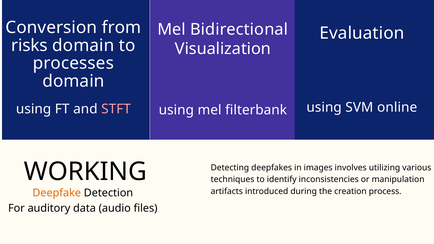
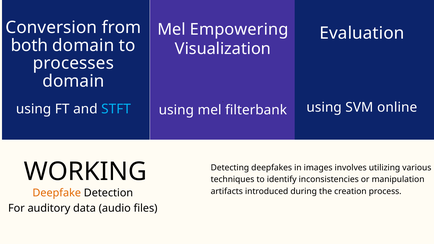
Bidirectional: Bidirectional -> Empowering
risks: risks -> both
STFT colour: pink -> light blue
